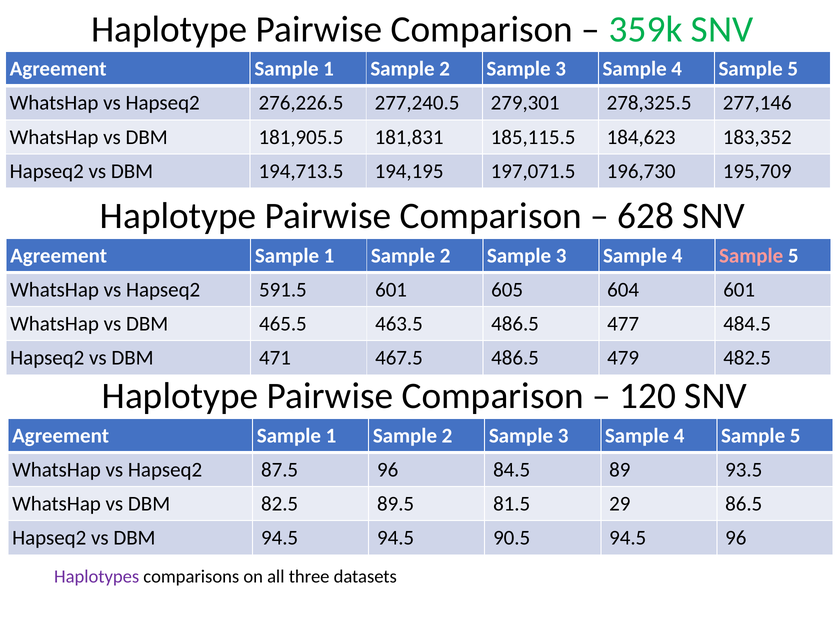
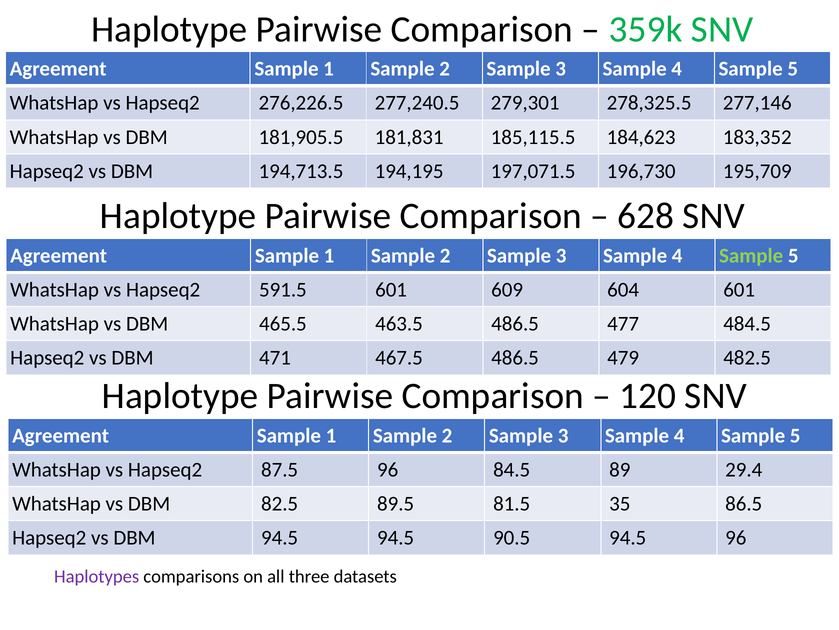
Sample at (751, 255) colour: pink -> light green
605: 605 -> 609
93.5: 93.5 -> 29.4
29: 29 -> 35
